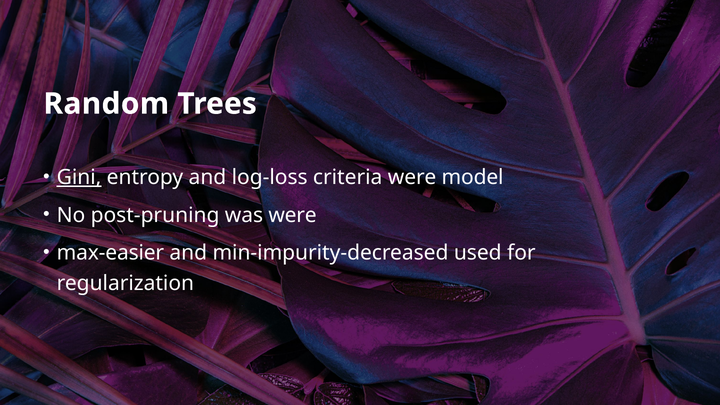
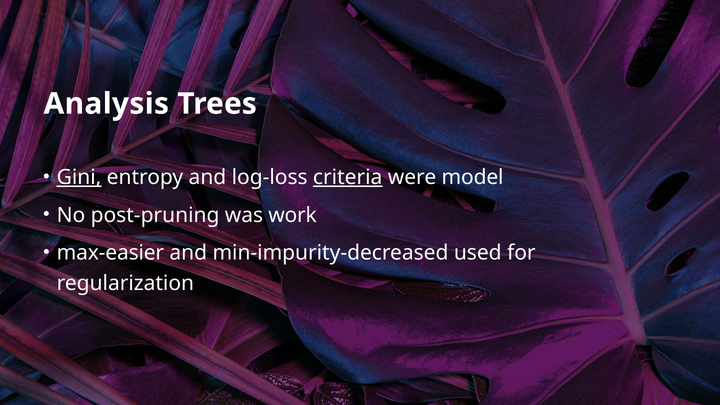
Random: Random -> Analysis
criteria underline: none -> present
was were: were -> work
